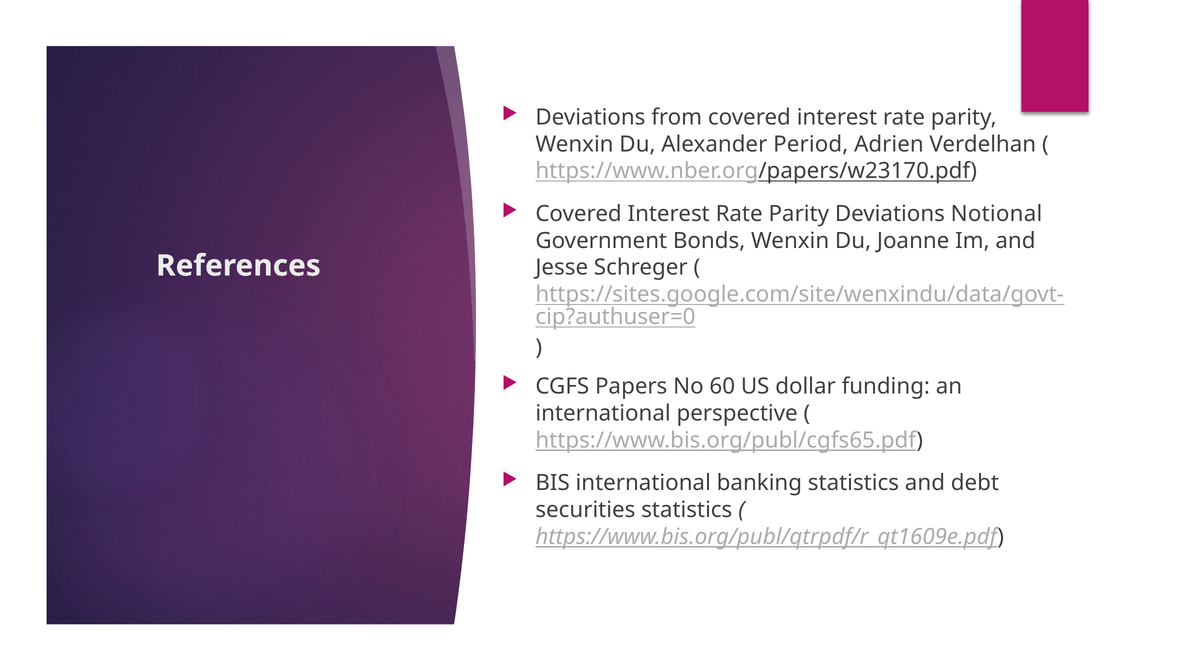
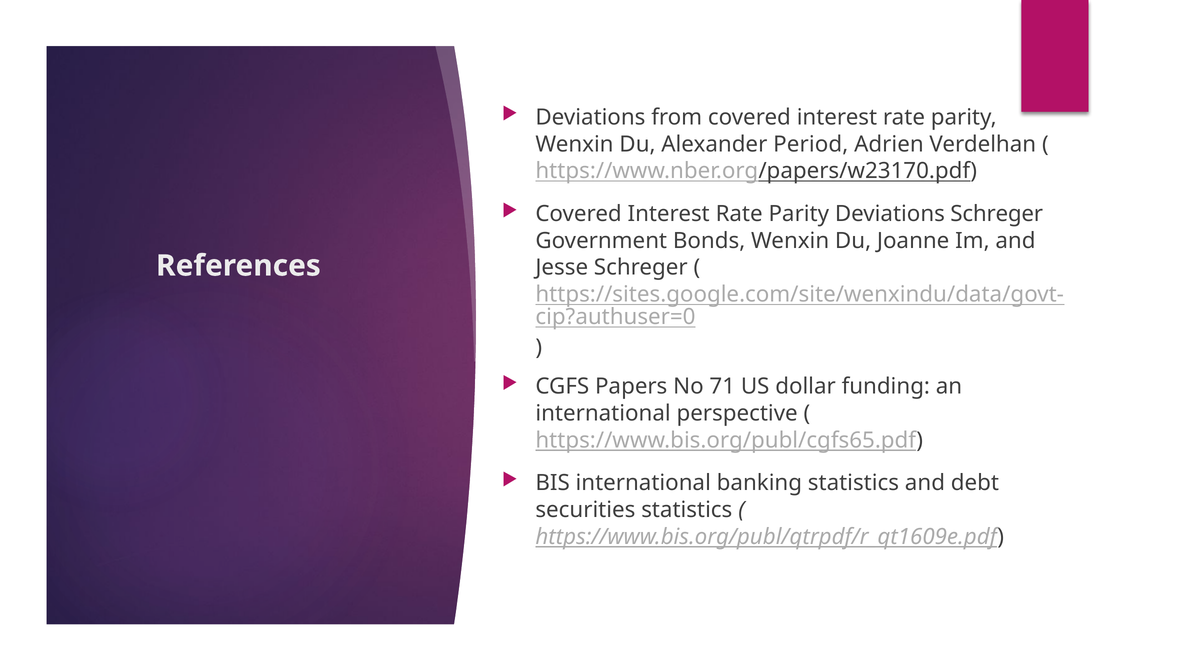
Deviations Notional: Notional -> Schreger
60: 60 -> 71
